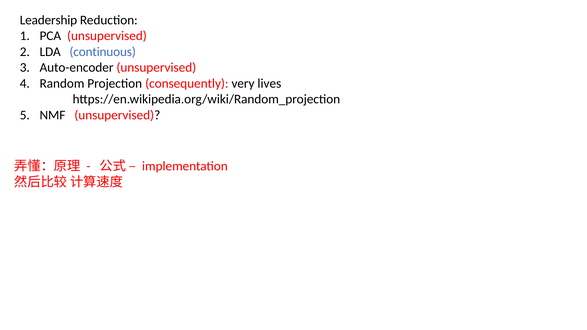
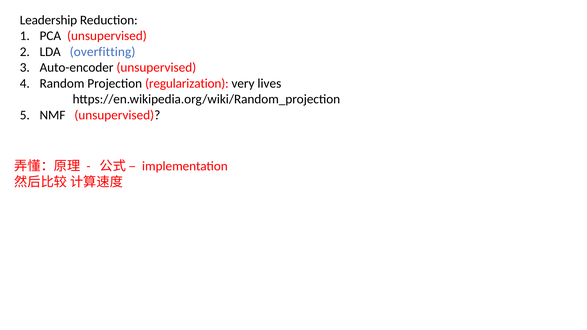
continuous: continuous -> overfitting
consequently: consequently -> regularization
